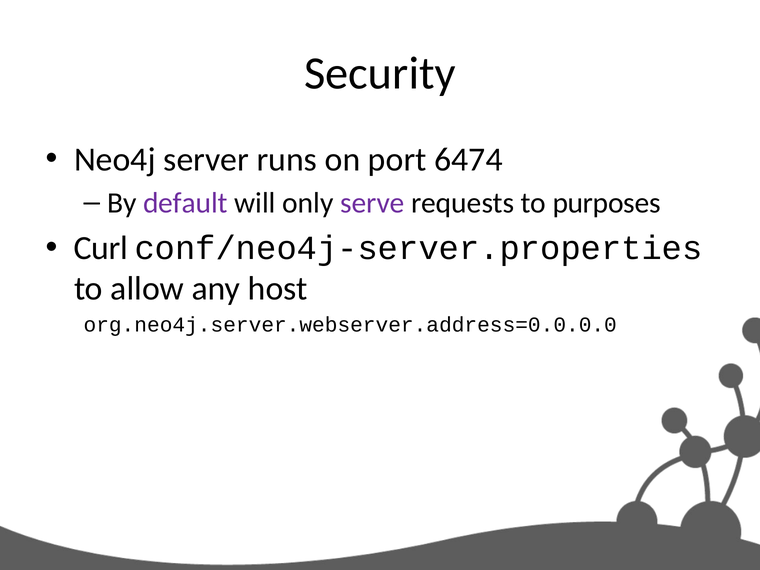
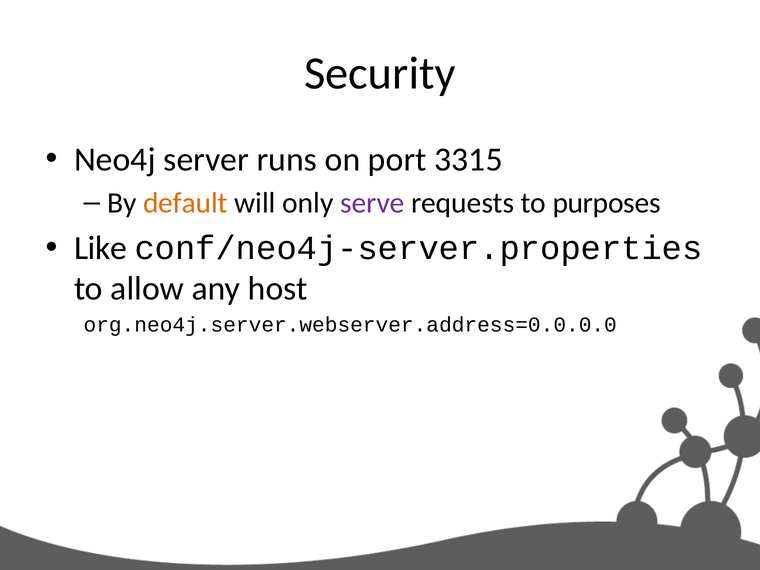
6474: 6474 -> 3315
default colour: purple -> orange
Curl: Curl -> Like
